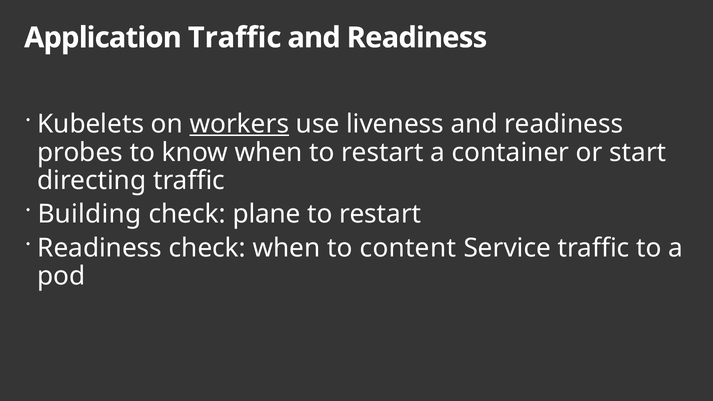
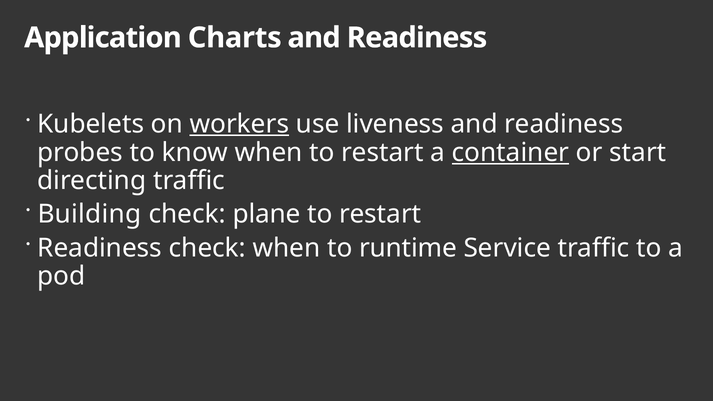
Application Traffic: Traffic -> Charts
container underline: none -> present
content: content -> runtime
